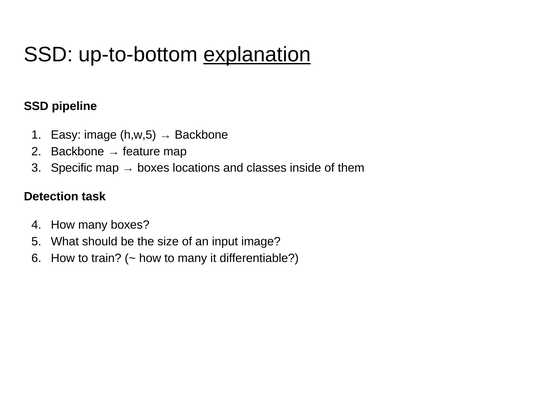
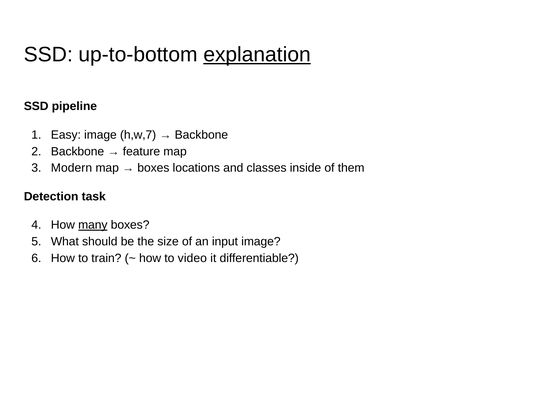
h,w,5: h,w,5 -> h,w,7
Specific: Specific -> Modern
many at (93, 225) underline: none -> present
to many: many -> video
